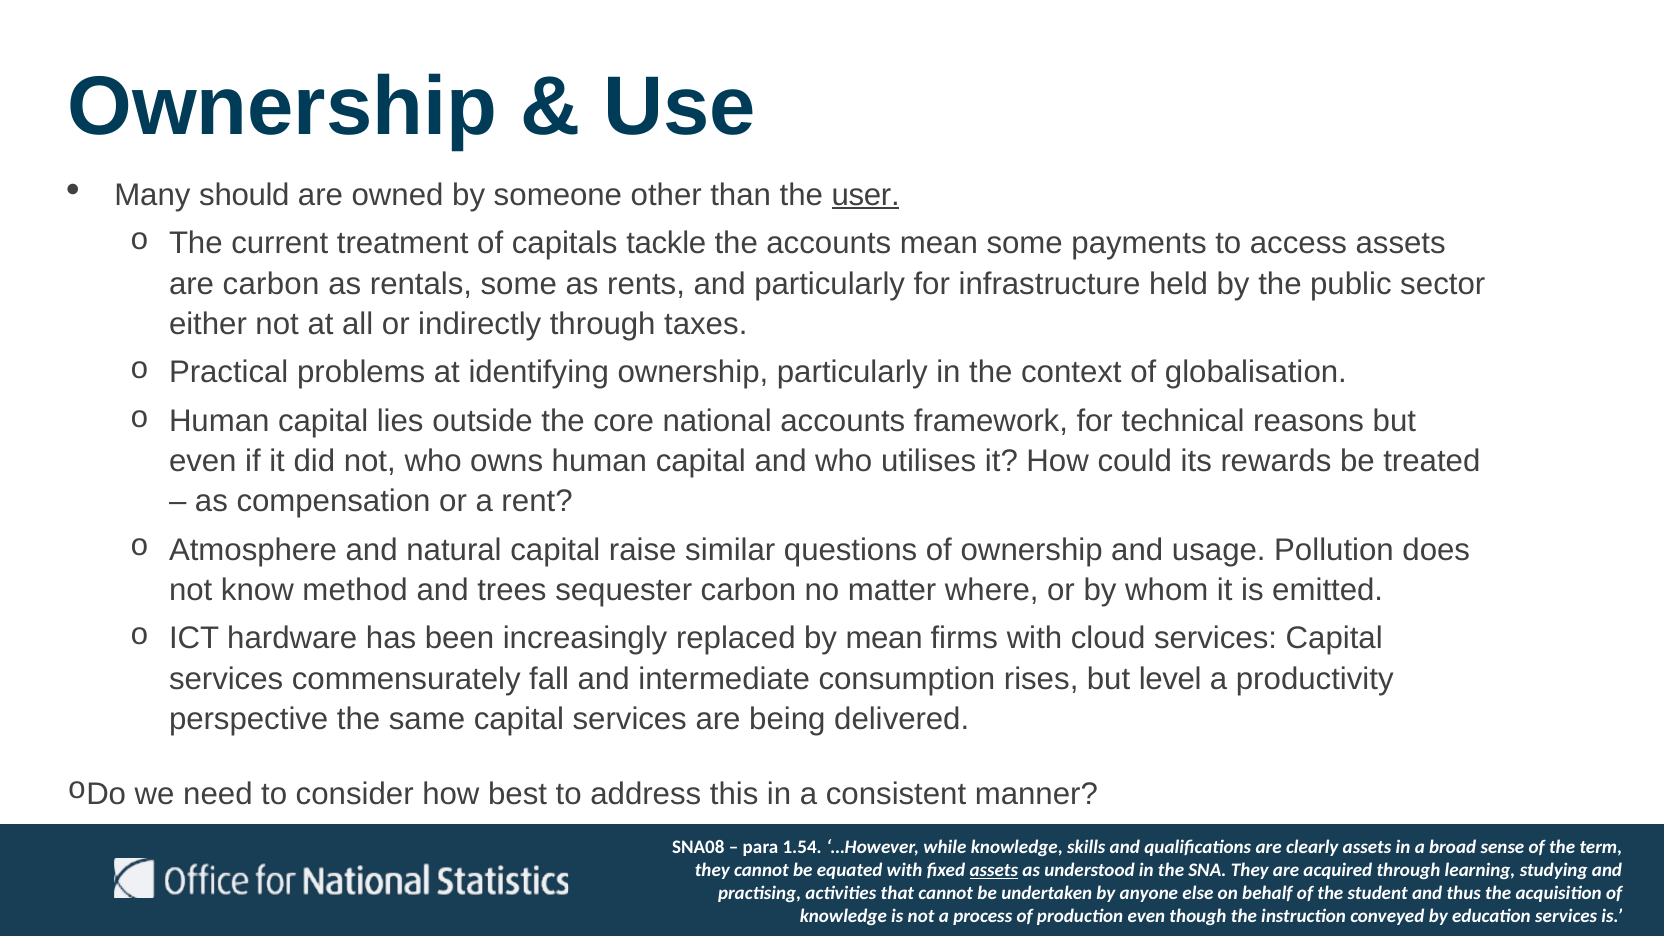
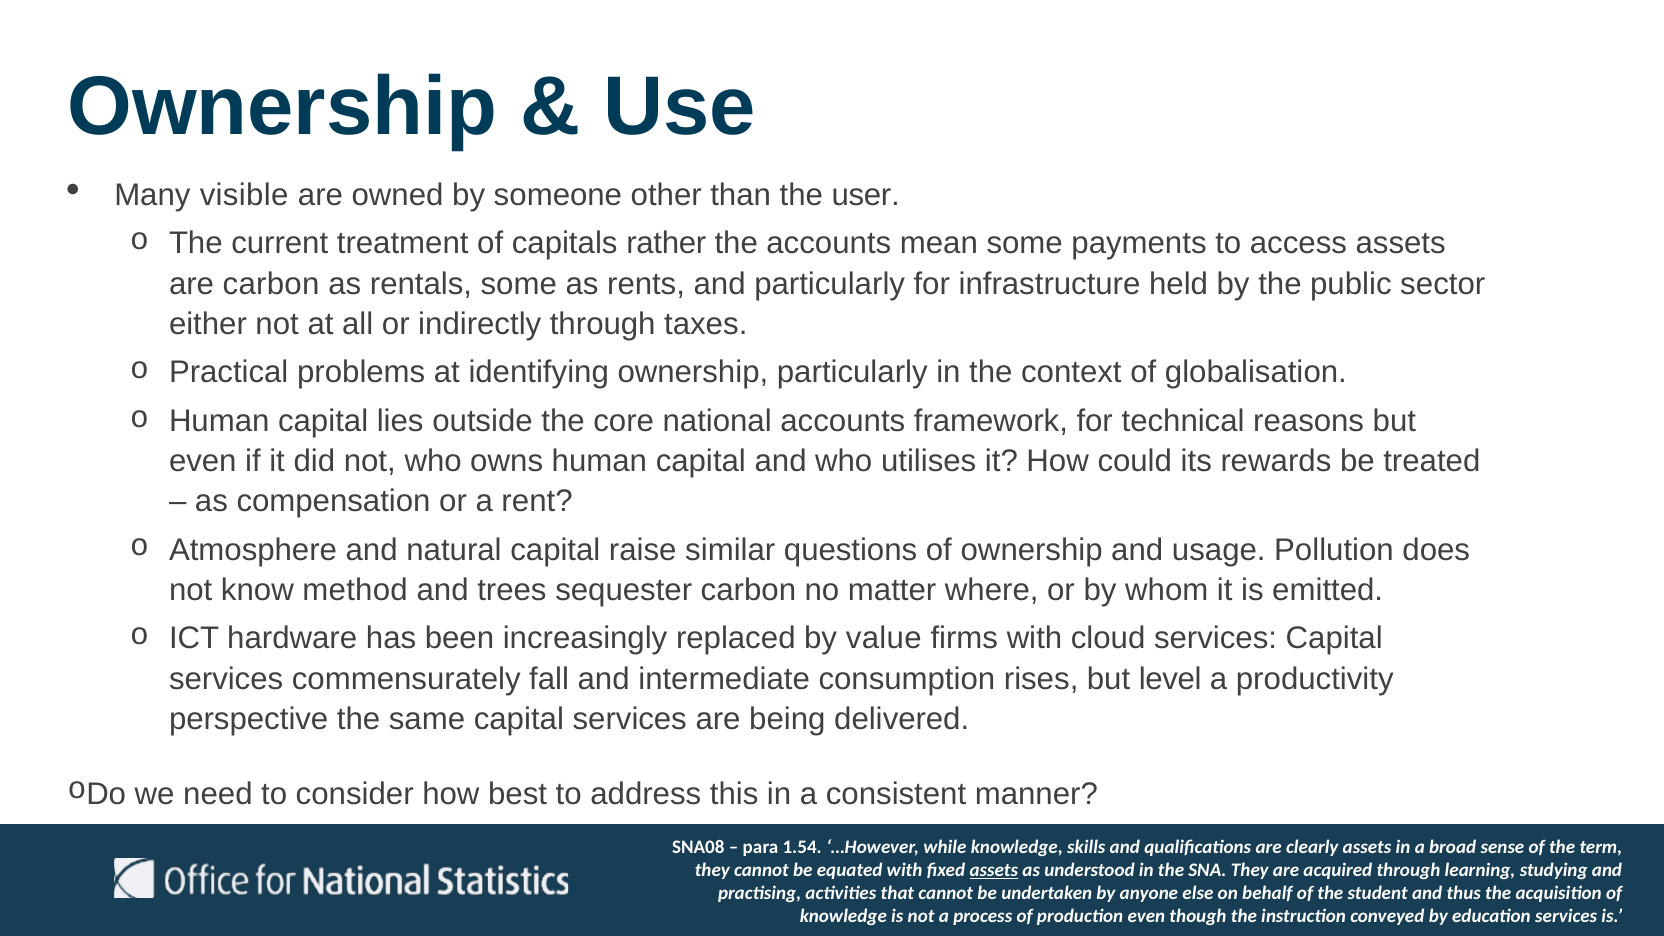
should: should -> visible
user underline: present -> none
tackle: tackle -> rather
by mean: mean -> value
